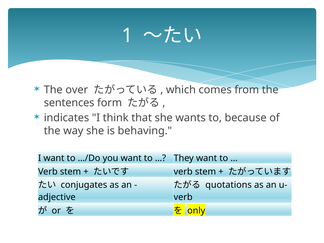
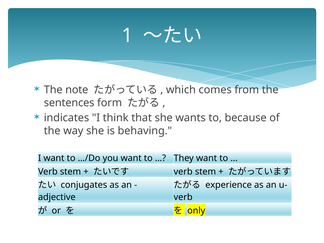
over: over -> note
quotations: quotations -> experience
